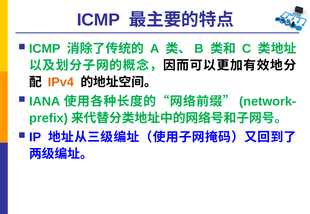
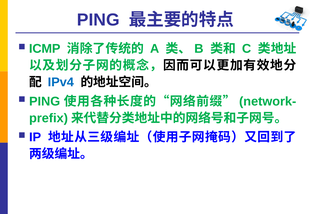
ICMP at (98, 20): ICMP -> PING
IPv4 colour: orange -> blue
IANA at (45, 102): IANA -> PING
